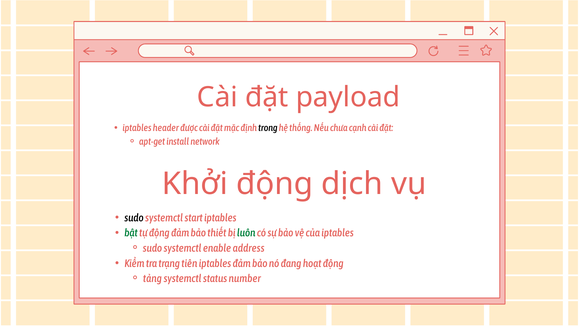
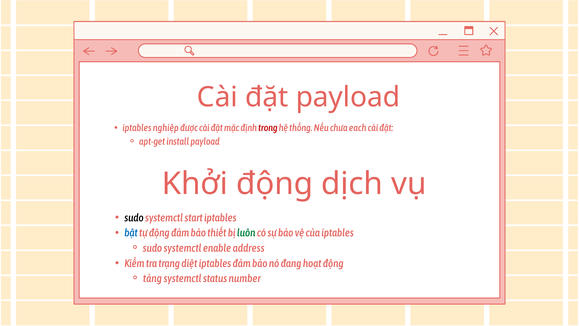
header: header -> nghiệp
trong colour: black -> red
cạnh: cạnh -> each
install network: network -> payload
bật colour: green -> blue
tiên: tiên -> diệt
